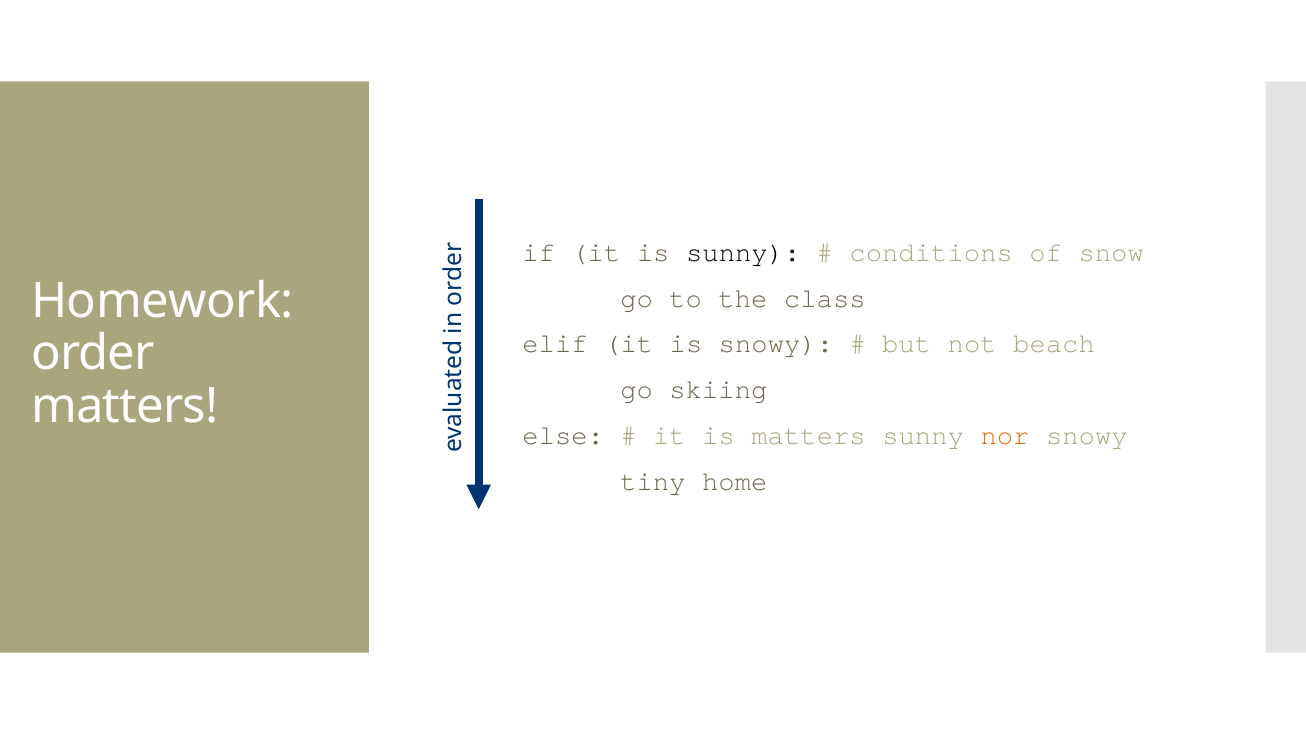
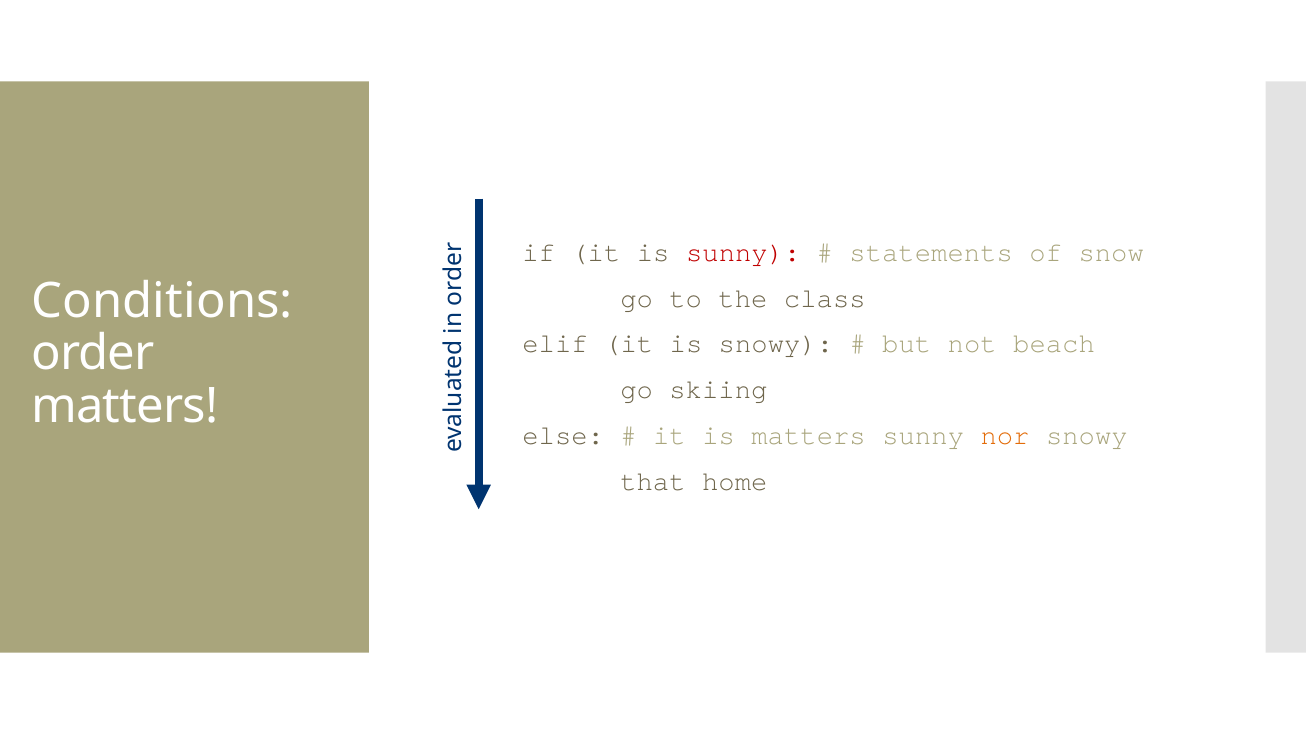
sunny at (743, 252) colour: black -> red
conditions: conditions -> statements
Homework: Homework -> Conditions
tiny: tiny -> that
